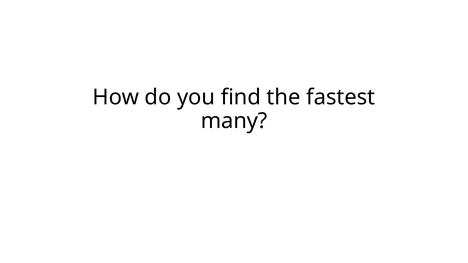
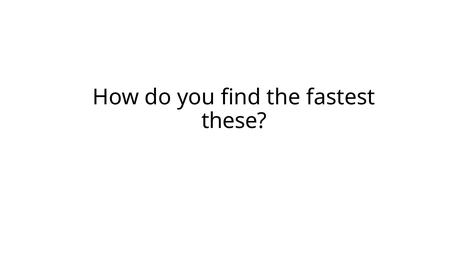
many: many -> these
